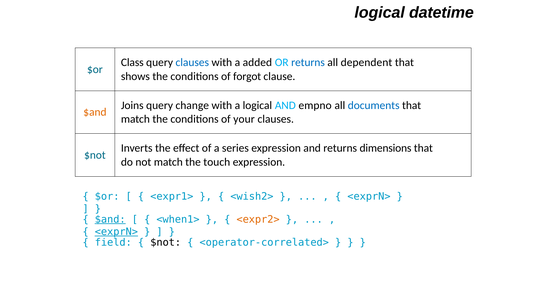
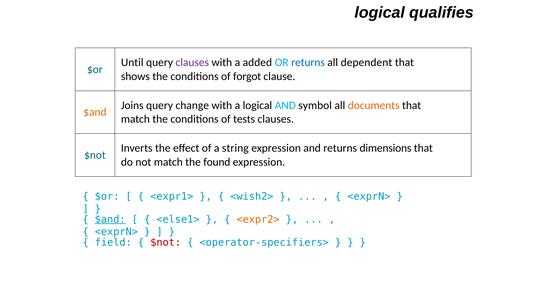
datetime: datetime -> qualifies
Class: Class -> Until
clauses at (192, 62) colour: blue -> purple
empno: empno -> symbol
documents colour: blue -> orange
your: your -> tests
series: series -> string
touch: touch -> found
<when1>: <when1> -> <else1>
<exprN> at (116, 232) underline: present -> none
$not at (166, 242) colour: black -> red
<operator-correlated>: <operator-correlated> -> <operator-specifiers>
